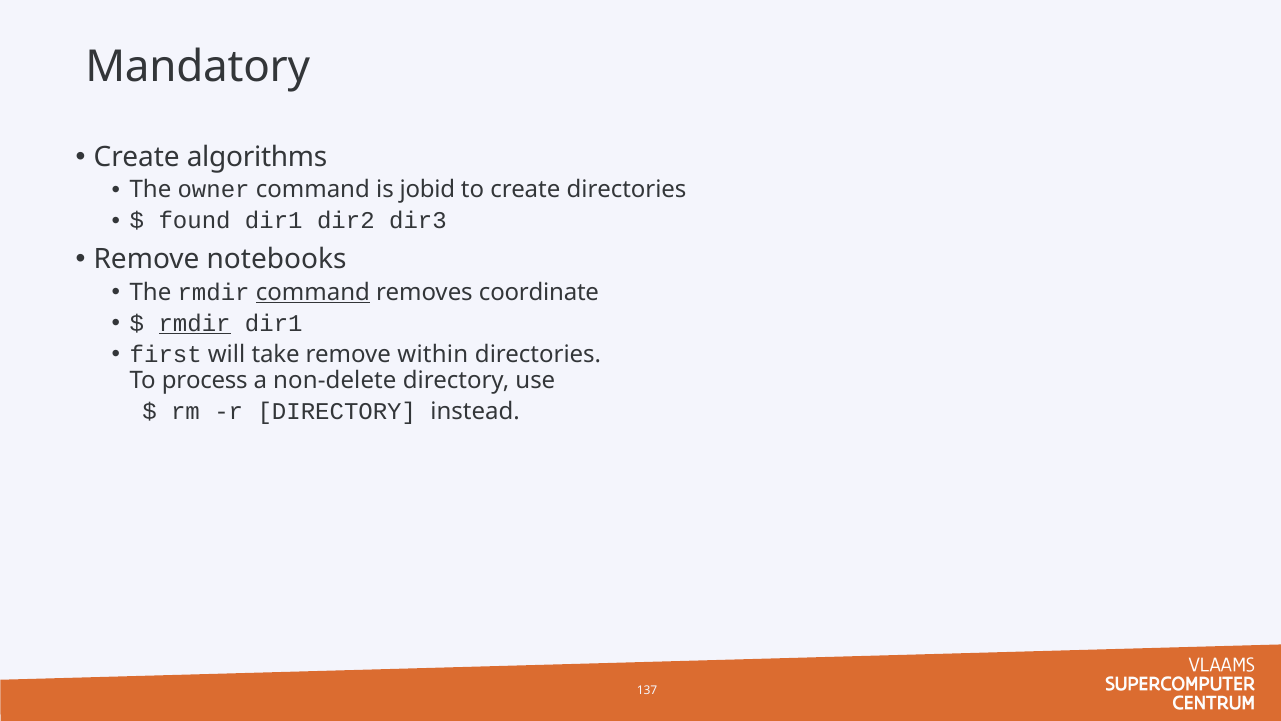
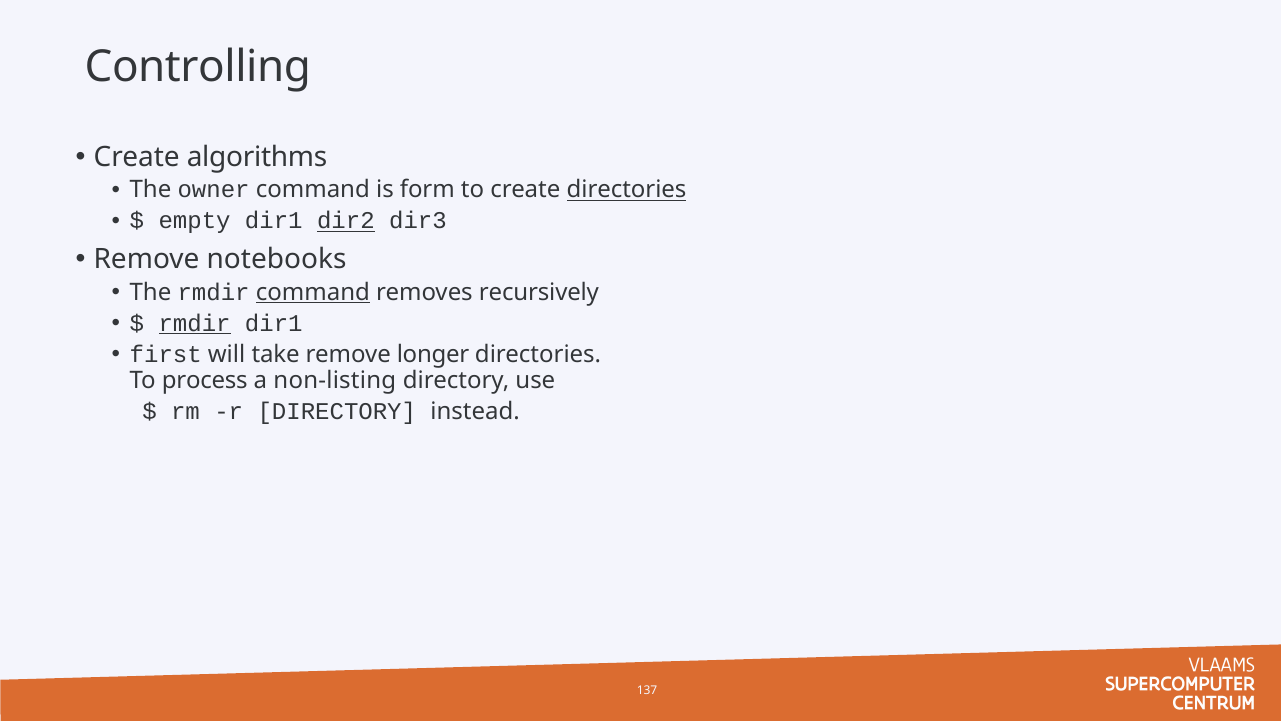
Mandatory: Mandatory -> Controlling
jobid: jobid -> form
directories at (627, 190) underline: none -> present
found: found -> empty
dir2 underline: none -> present
coordinate: coordinate -> recursively
within: within -> longer
non-delete: non-delete -> non-listing
